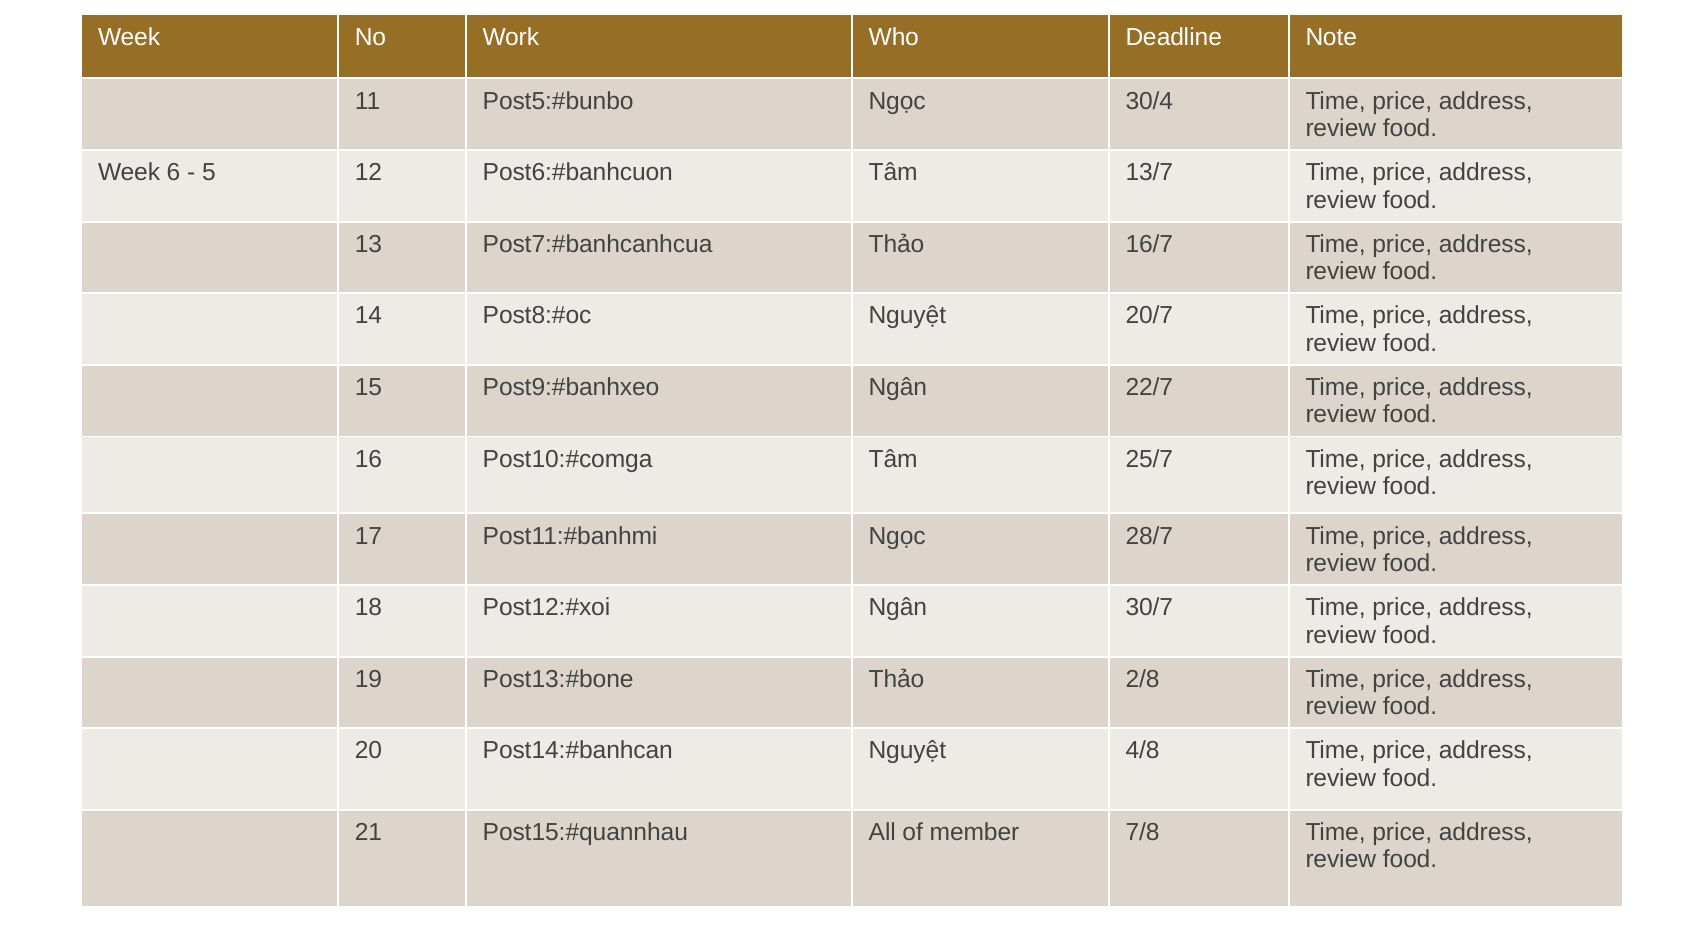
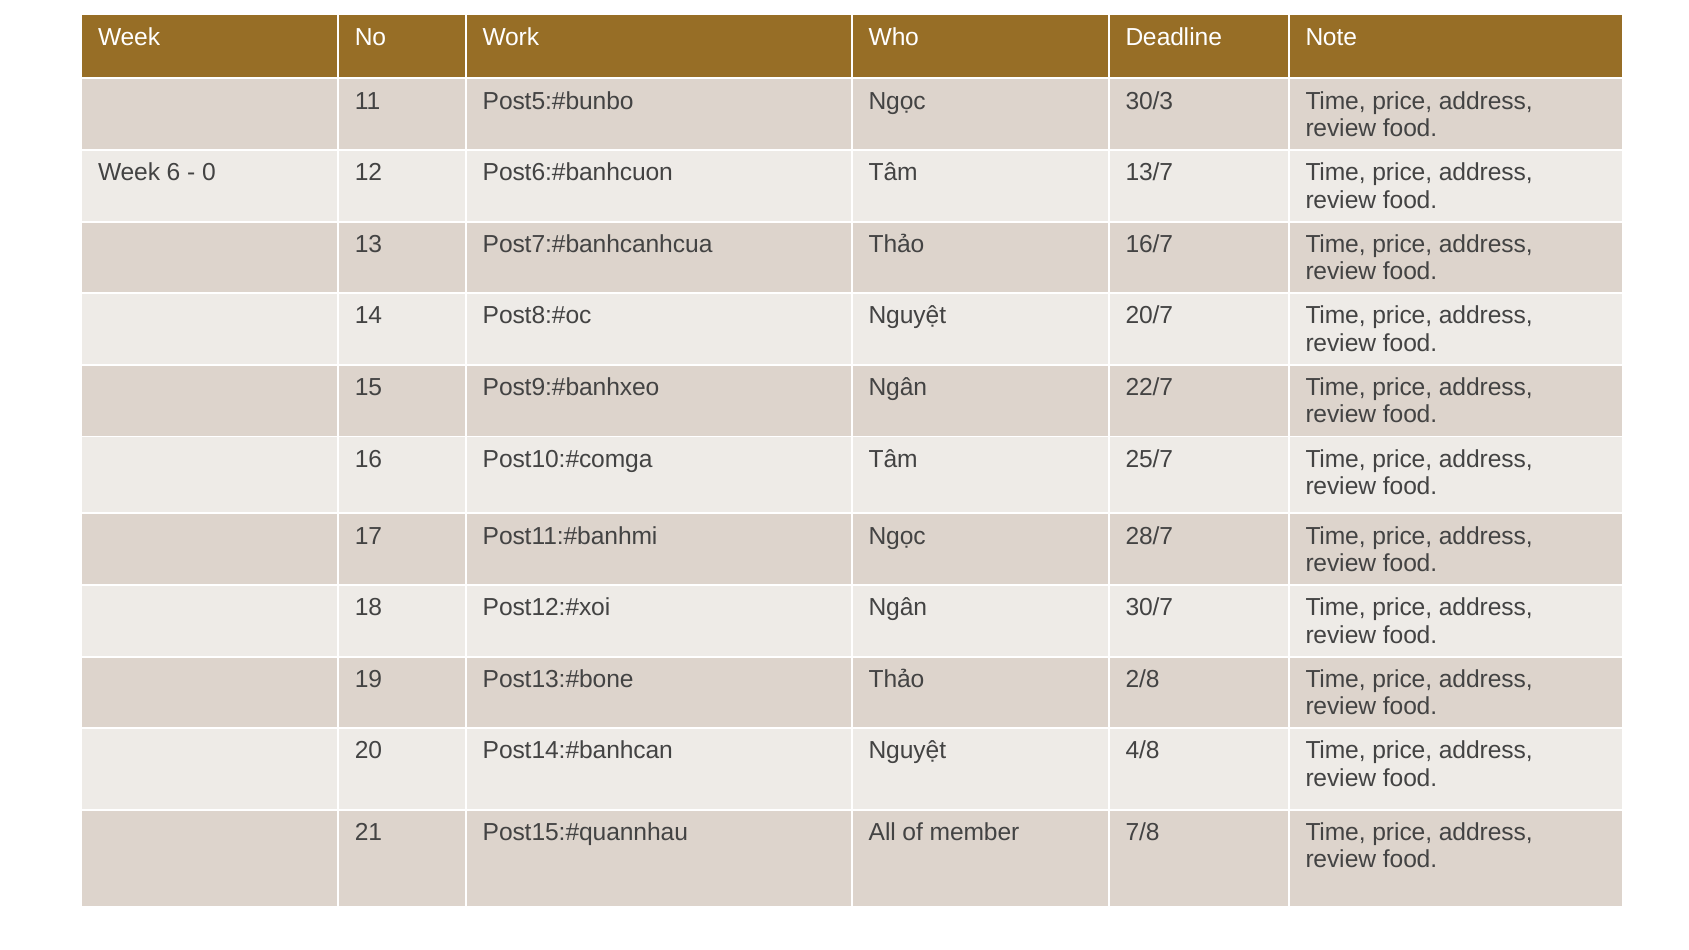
30/4: 30/4 -> 30/3
5: 5 -> 0
